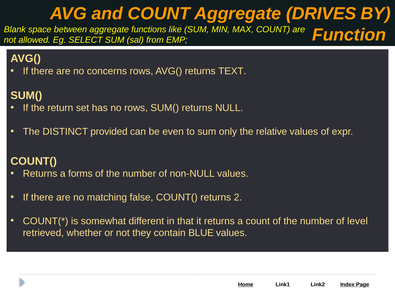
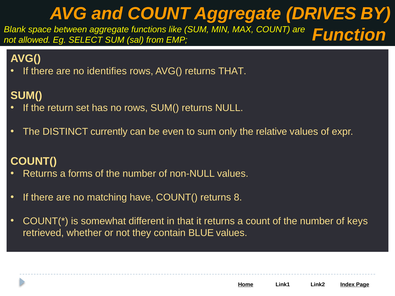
concerns: concerns -> identifies
returns TEXT: TEXT -> THAT
provided: provided -> currently
false: false -> have
2: 2 -> 8
level: level -> keys
